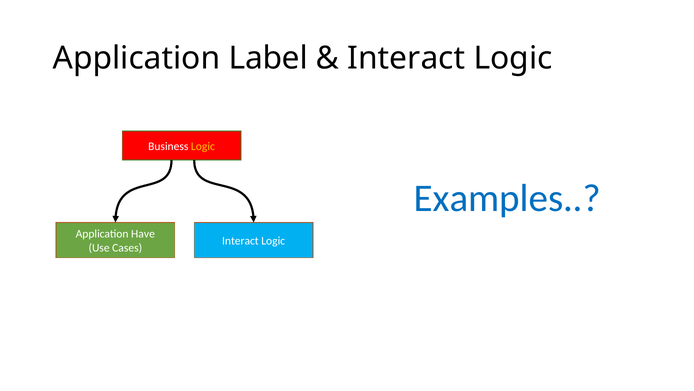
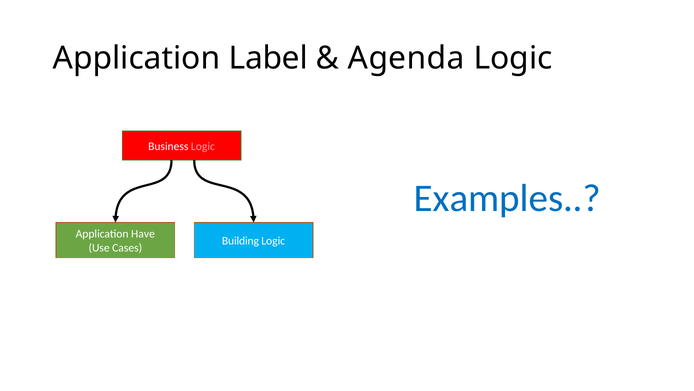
Interact at (406, 58): Interact -> Agenda
Logic at (203, 146) colour: yellow -> pink
Interact at (240, 240): Interact -> Building
